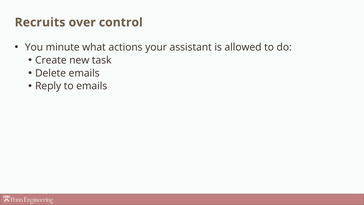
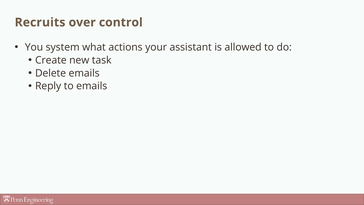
minute: minute -> system
